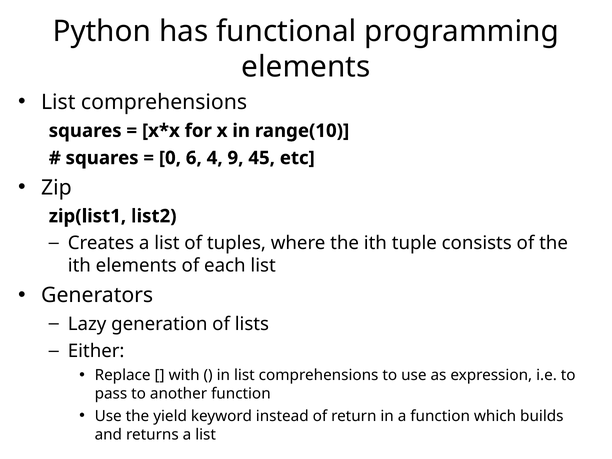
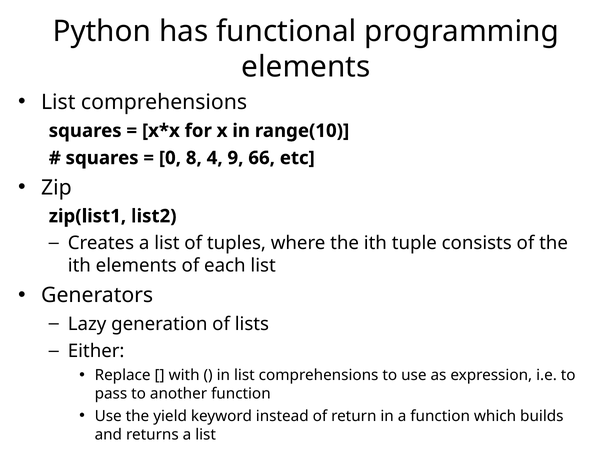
6: 6 -> 8
45: 45 -> 66
